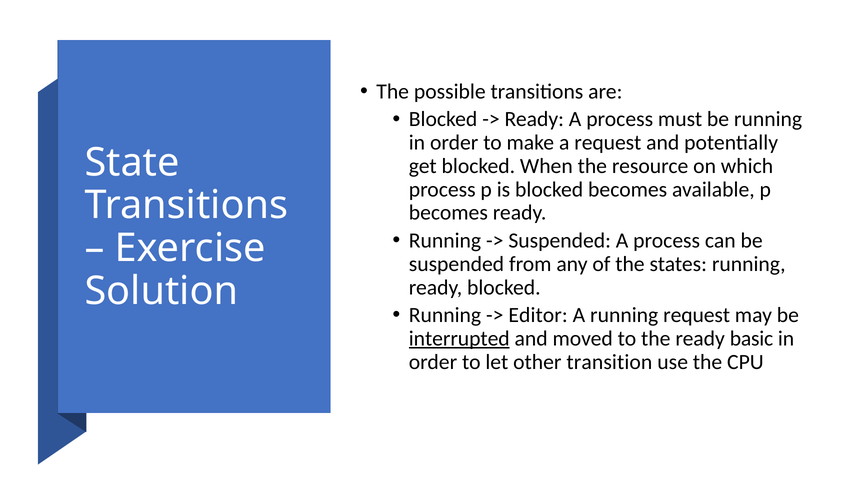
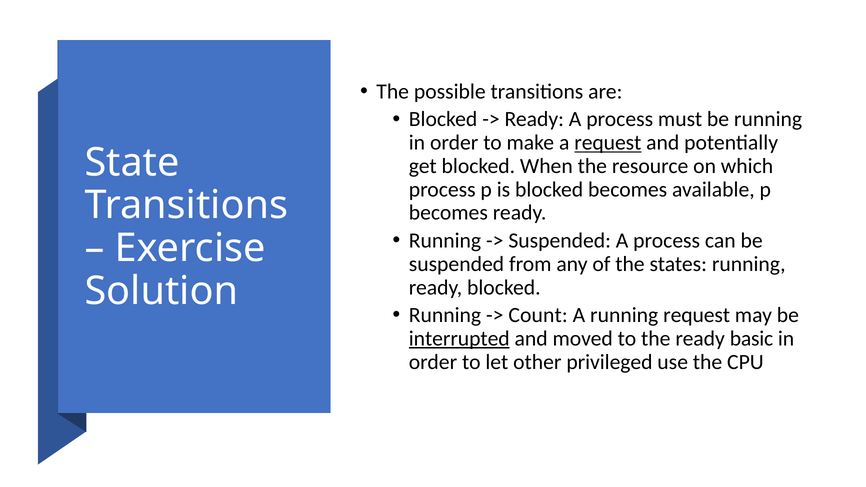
request at (608, 143) underline: none -> present
Editor: Editor -> Count
transition: transition -> privileged
